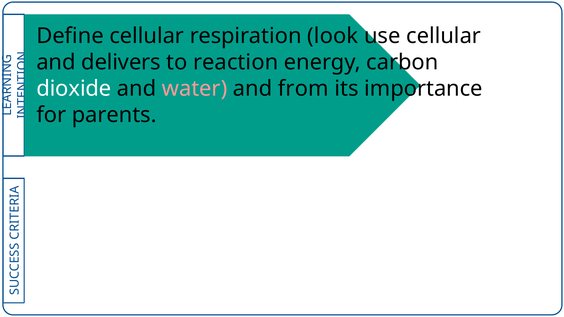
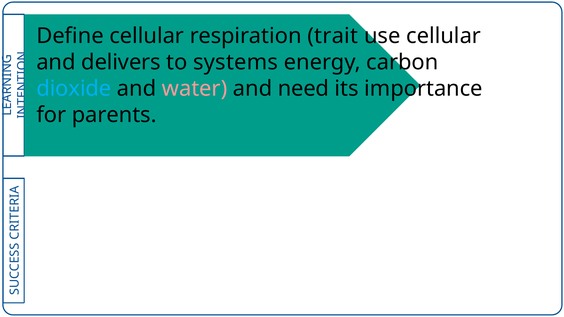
look: look -> trait
reaction: reaction -> systems
dioxide colour: white -> light blue
from: from -> need
